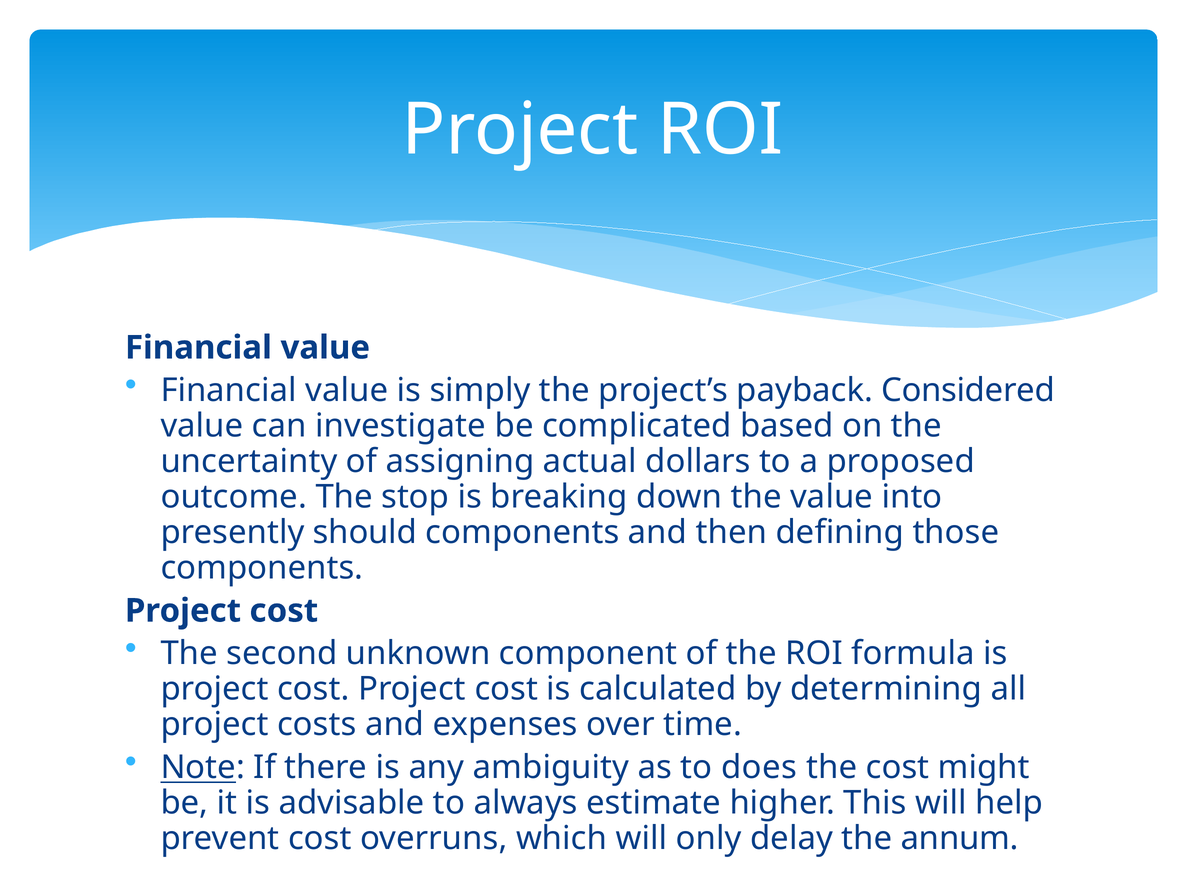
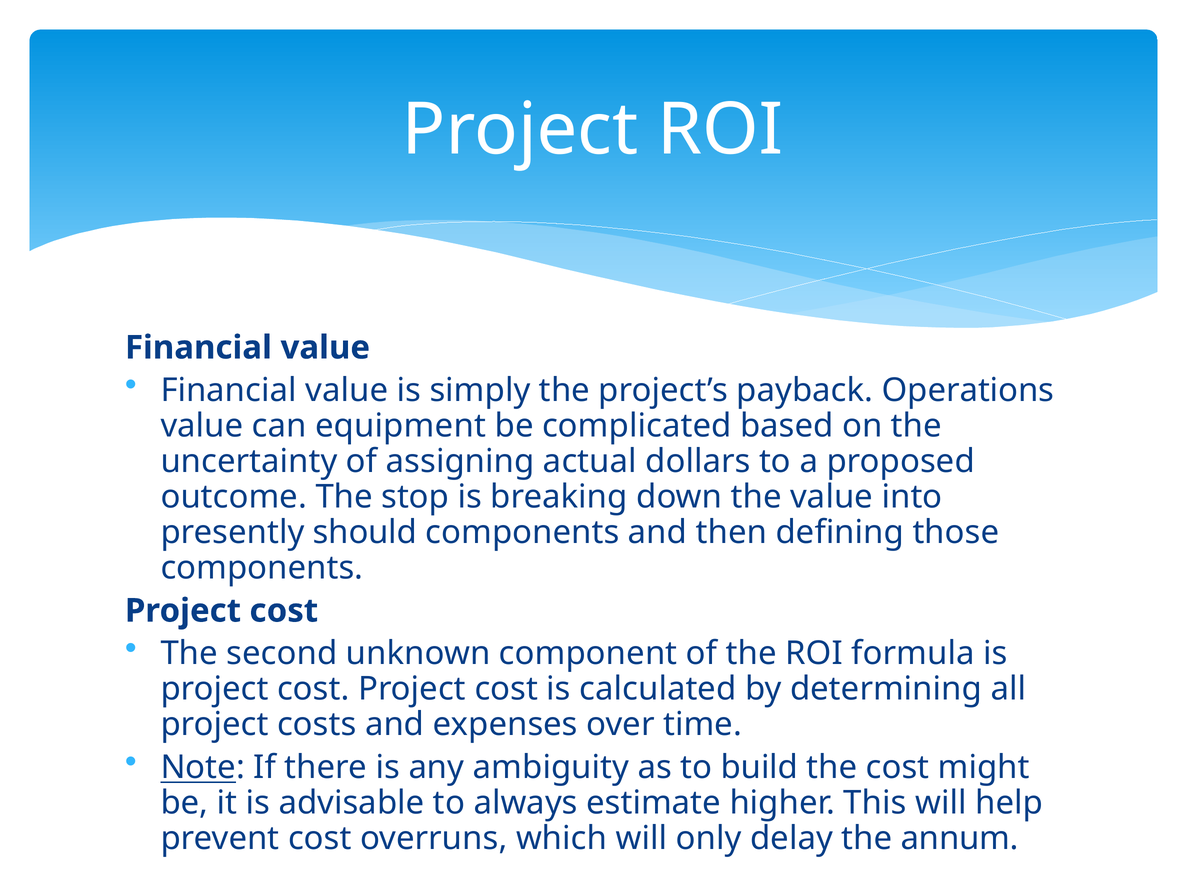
Considered: Considered -> Operations
investigate: investigate -> equipment
does: does -> build
